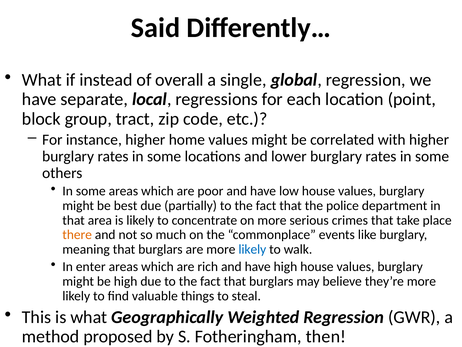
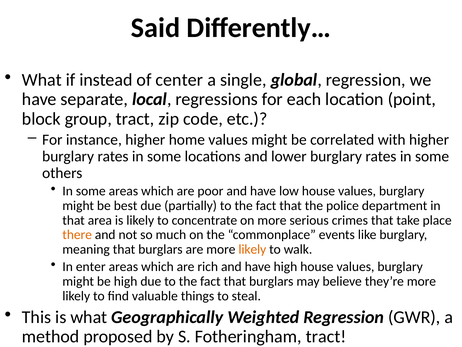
overall: overall -> center
likely at (252, 249) colour: blue -> orange
Fotheringham then: then -> tract
